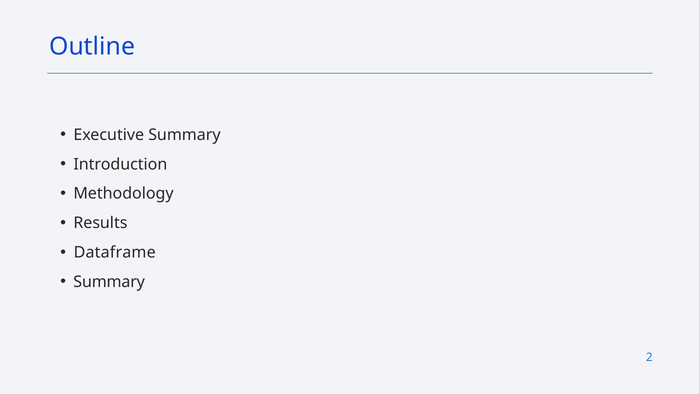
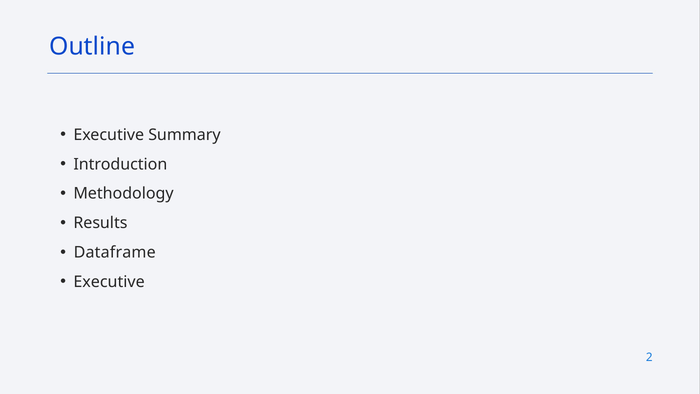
Summary at (109, 282): Summary -> Executive
